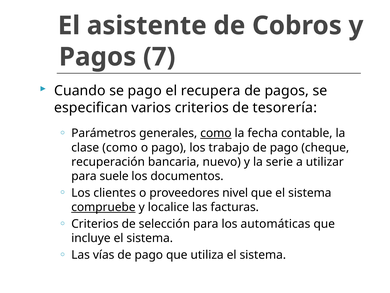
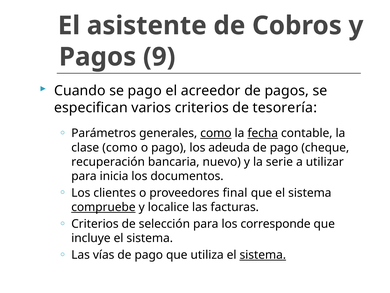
7: 7 -> 9
recupera: recupera -> acreedor
fecha underline: none -> present
trabajo: trabajo -> adeuda
suele: suele -> inicia
nivel: nivel -> final
automáticas: automáticas -> corresponde
sistema at (263, 255) underline: none -> present
